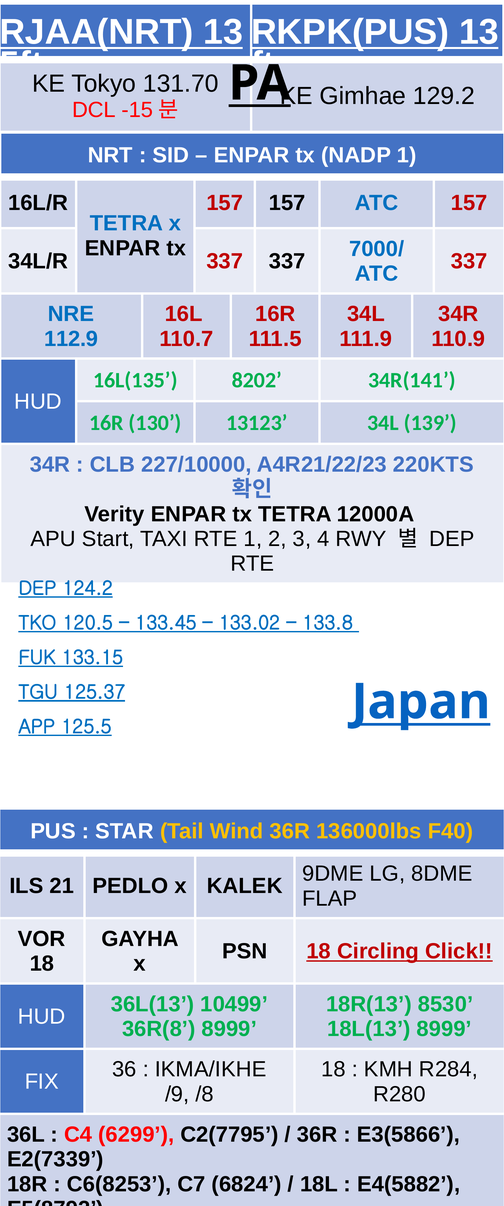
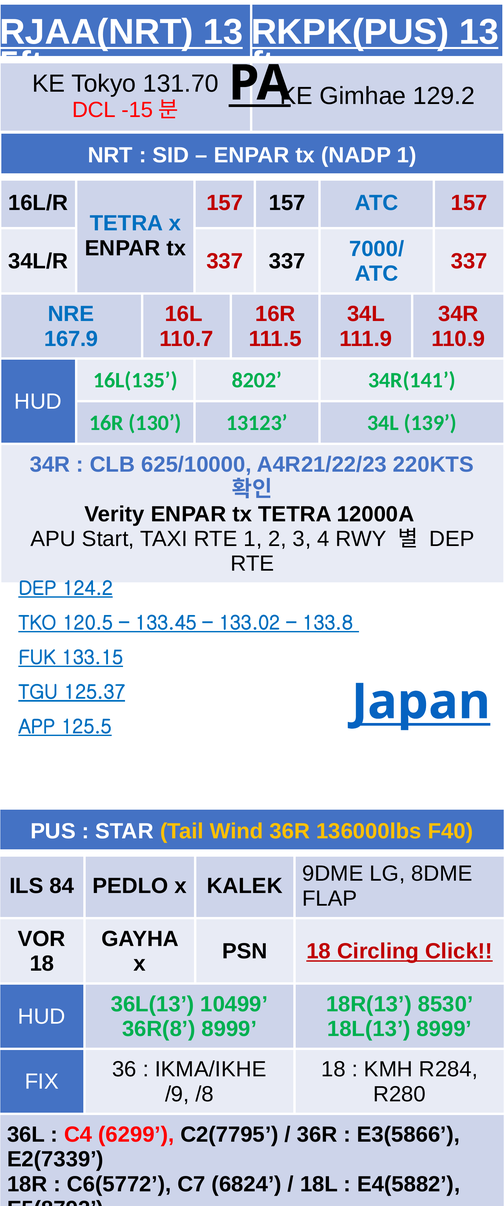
112.9: 112.9 -> 167.9
227/10000: 227/10000 -> 625/10000
21: 21 -> 84
C6(8253: C6(8253 -> C6(5772
